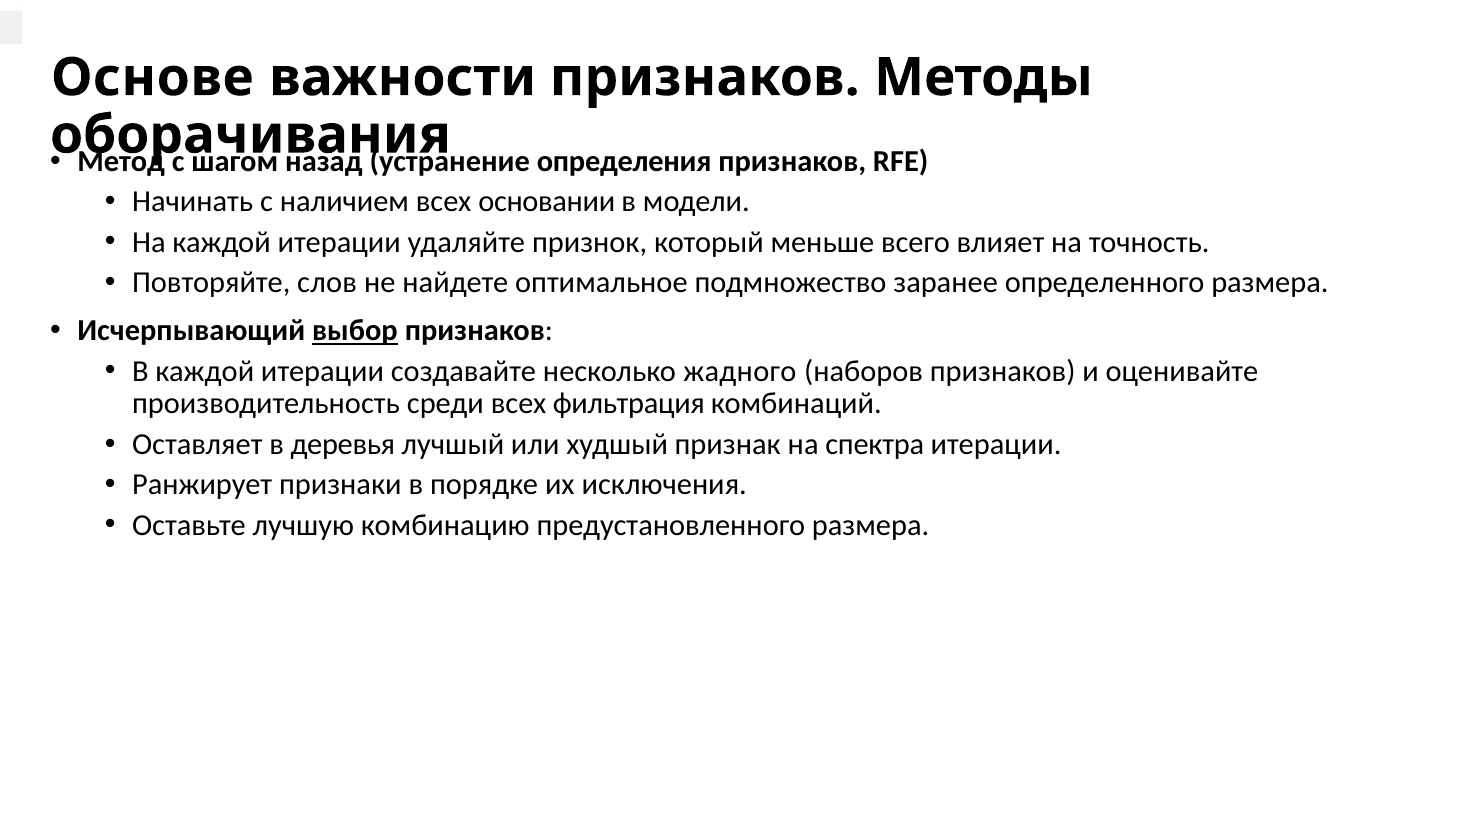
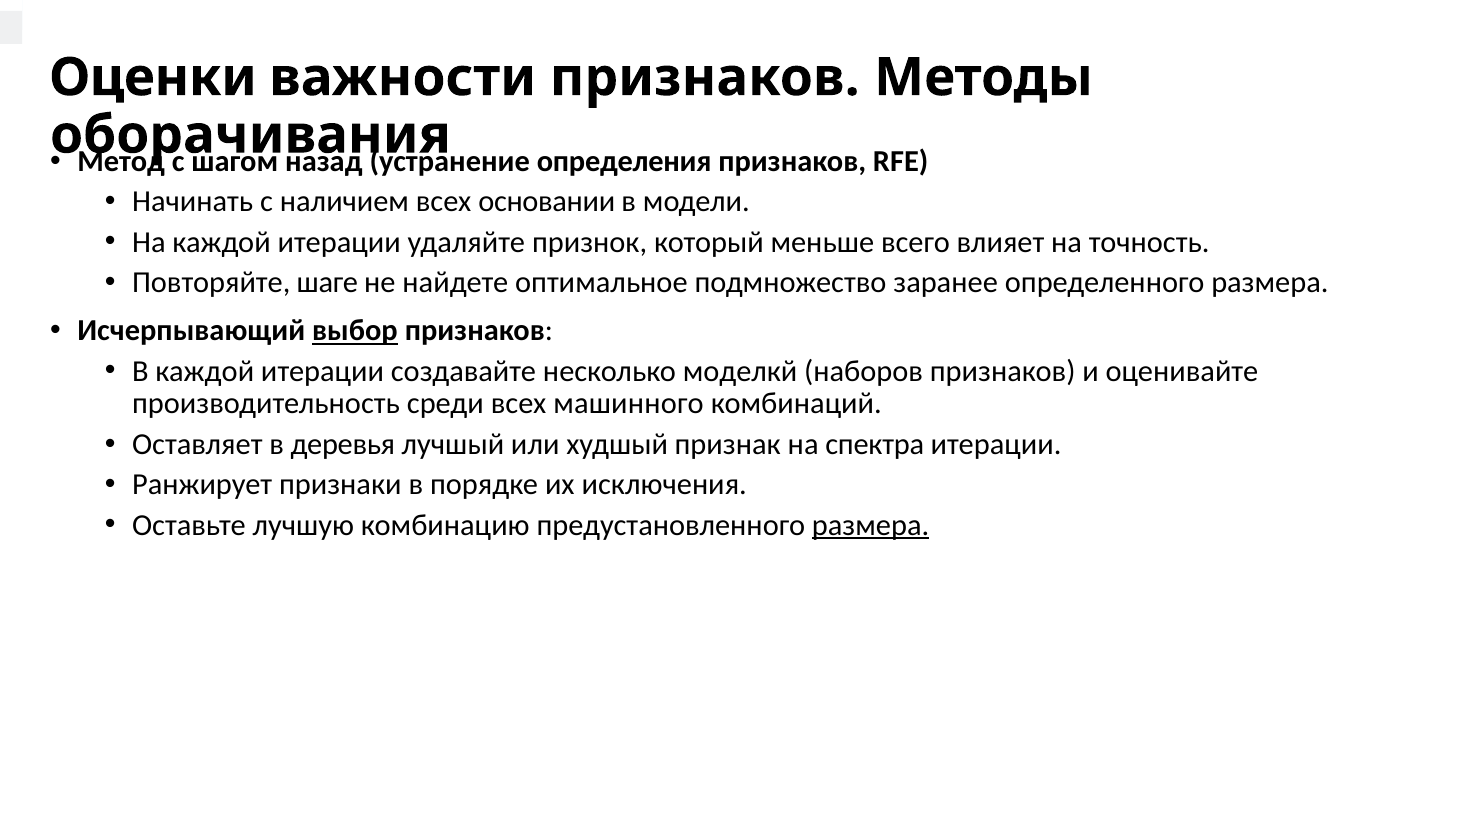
Основе: Основе -> Оценки
слов: слов -> шаге
жадного: жадного -> моделкй
фильтрация: фильтрация -> машинного
размера at (871, 525) underline: none -> present
